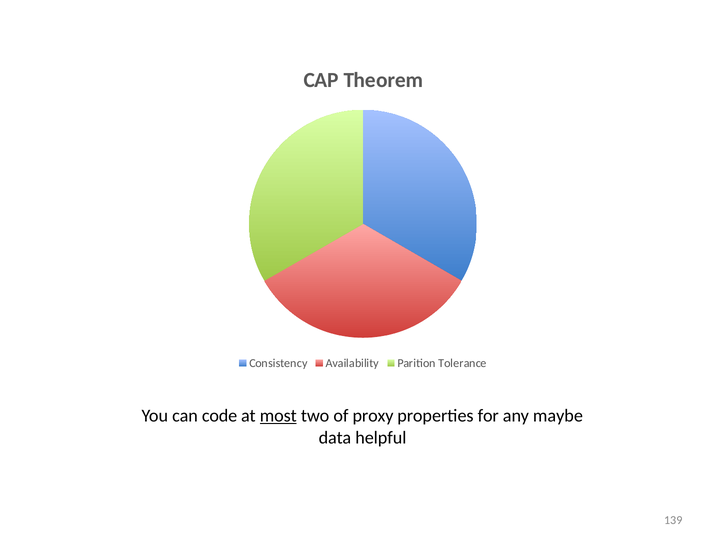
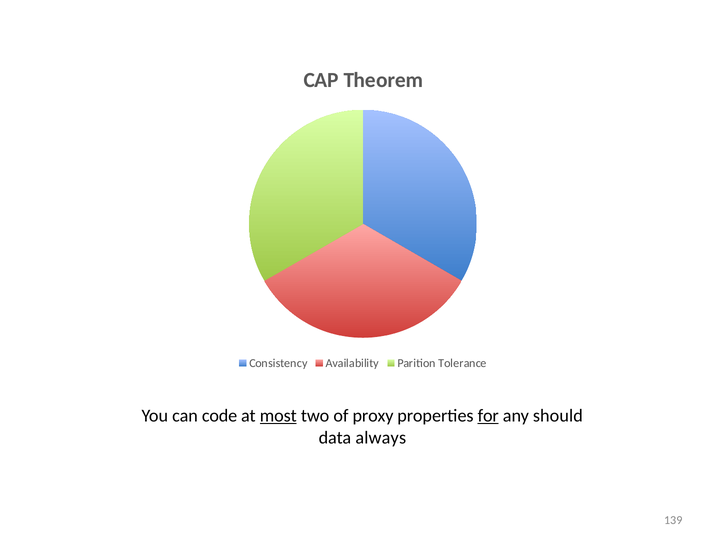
for underline: none -> present
maybe: maybe -> should
helpful: helpful -> always
